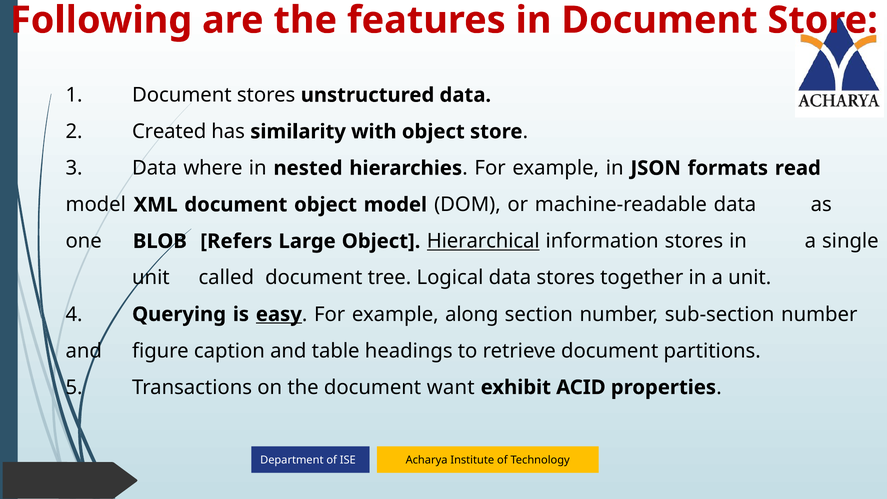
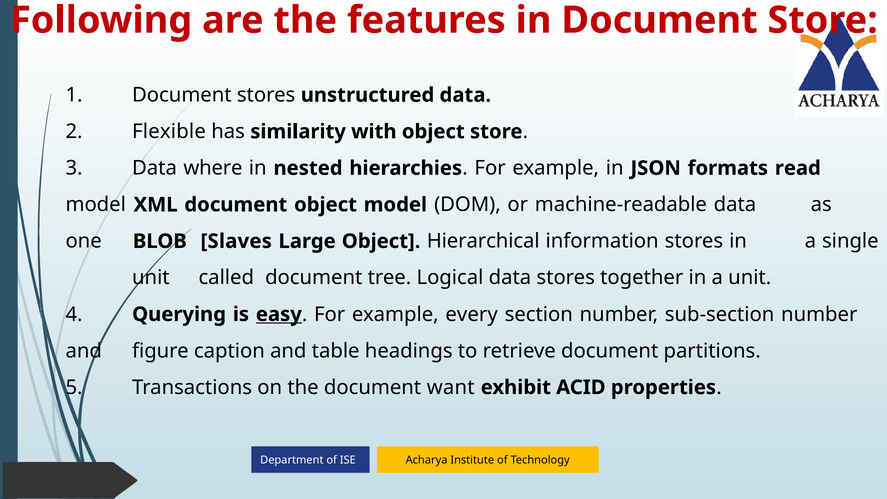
Created: Created -> Flexible
Refers: Refers -> Slaves
Hierarchical underline: present -> none
along: along -> every
